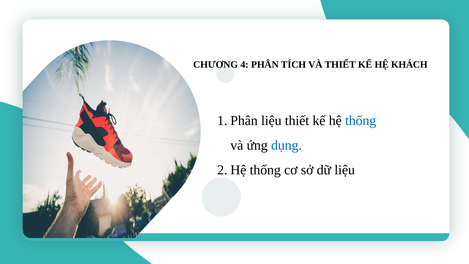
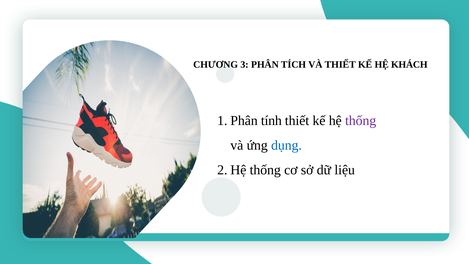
4: 4 -> 3
liệu at (271, 121): liệu -> tính
thống at (361, 121) colour: blue -> purple
